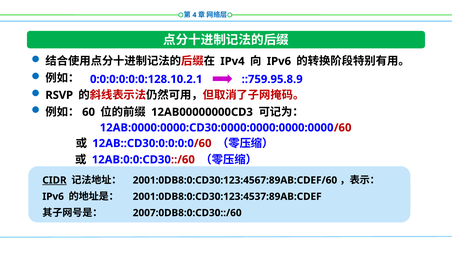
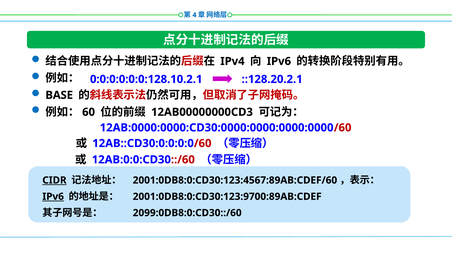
::759.95.8.9: ::759.95.8.9 -> ::128.20.2.1
RSVP: RSVP -> BASE
IPv6 at (53, 197) underline: none -> present
2001:0DB8:0:CD30:123:4537:89AB:CDEF: 2001:0DB8:0:CD30:123:4537:89AB:CDEF -> 2001:0DB8:0:CD30:123:9700:89AB:CDEF
2007:0DB8:0:CD30::/60: 2007:0DB8:0:CD30::/60 -> 2099:0DB8:0:CD30::/60
